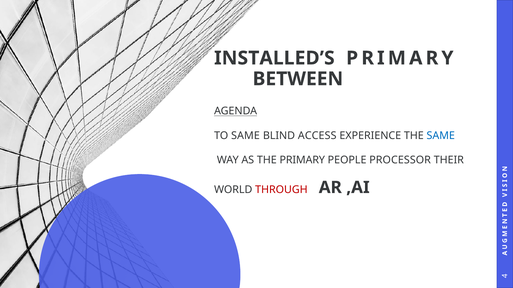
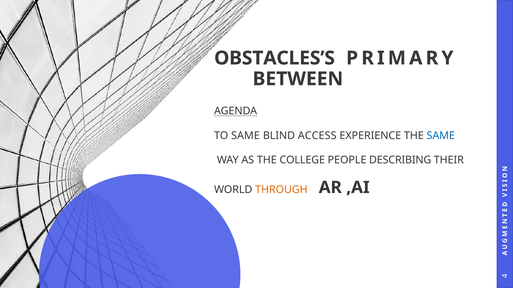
INSTALLED’S: INSTALLED’S -> OBSTACLES’S
THE PRIMARY: PRIMARY -> COLLEGE
PROCESSOR: PROCESSOR -> DESCRIBING
THROUGH colour: red -> orange
